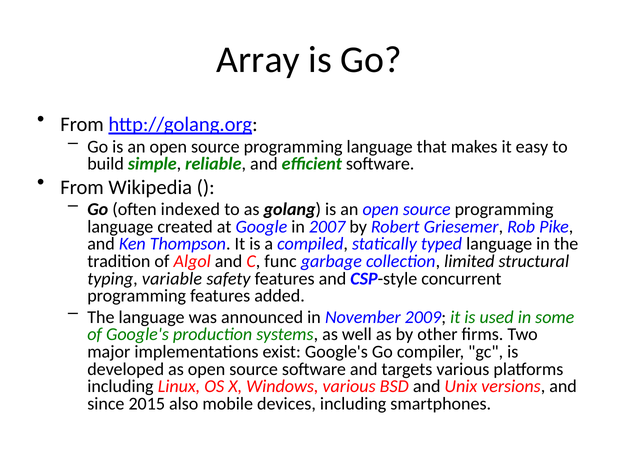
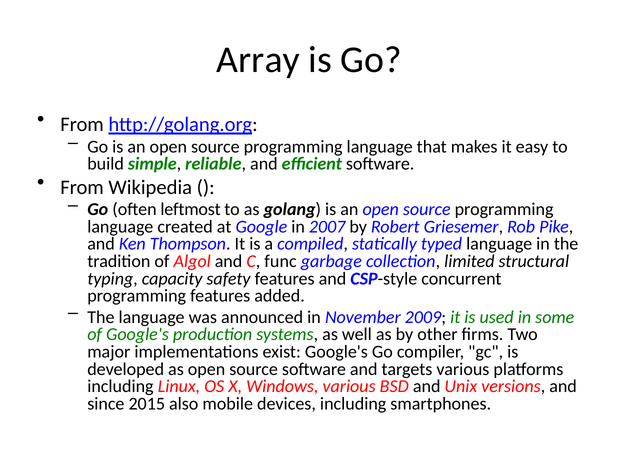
indexed: indexed -> leftmost
variable: variable -> capacity
